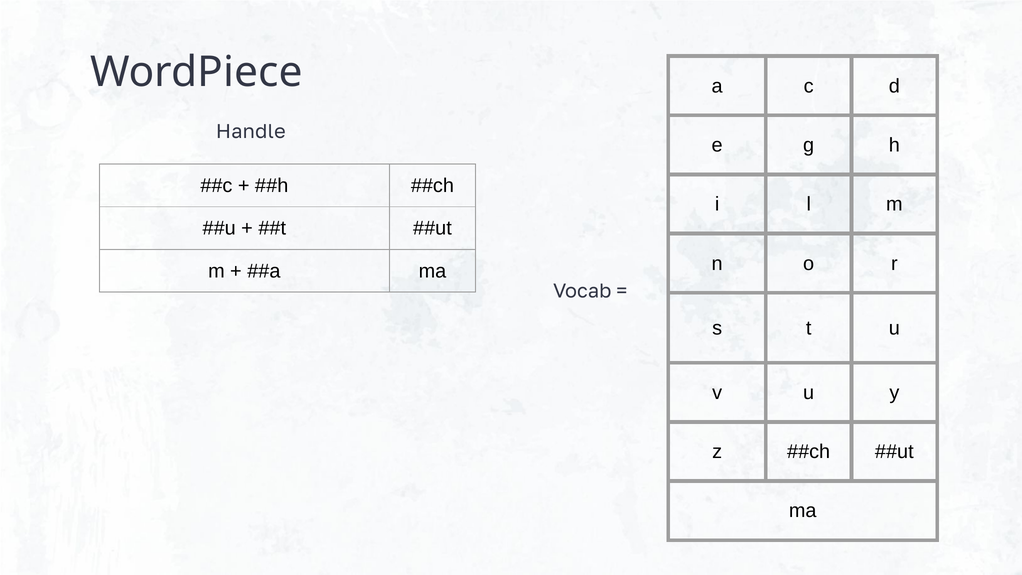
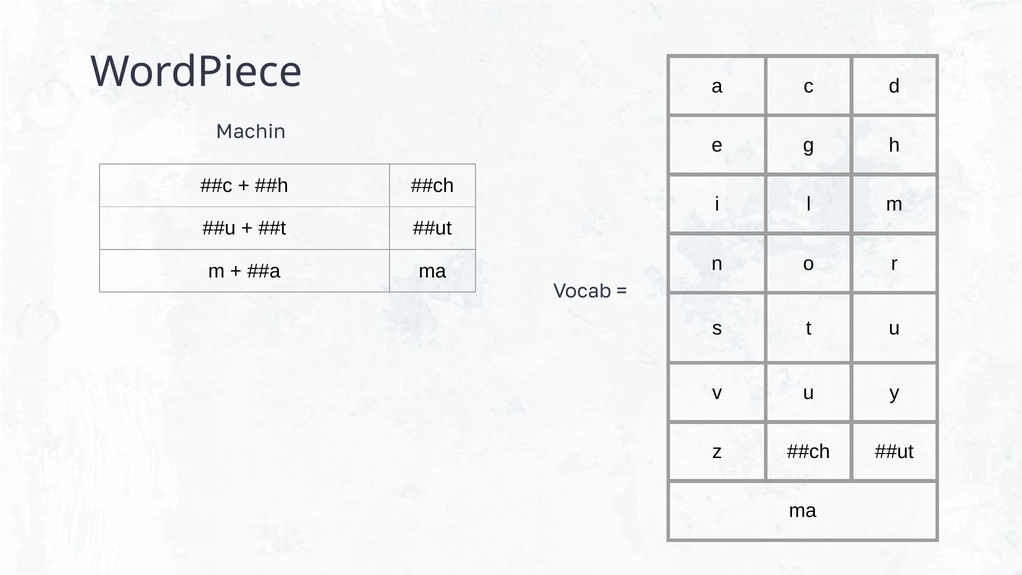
Handle: Handle -> Machin
